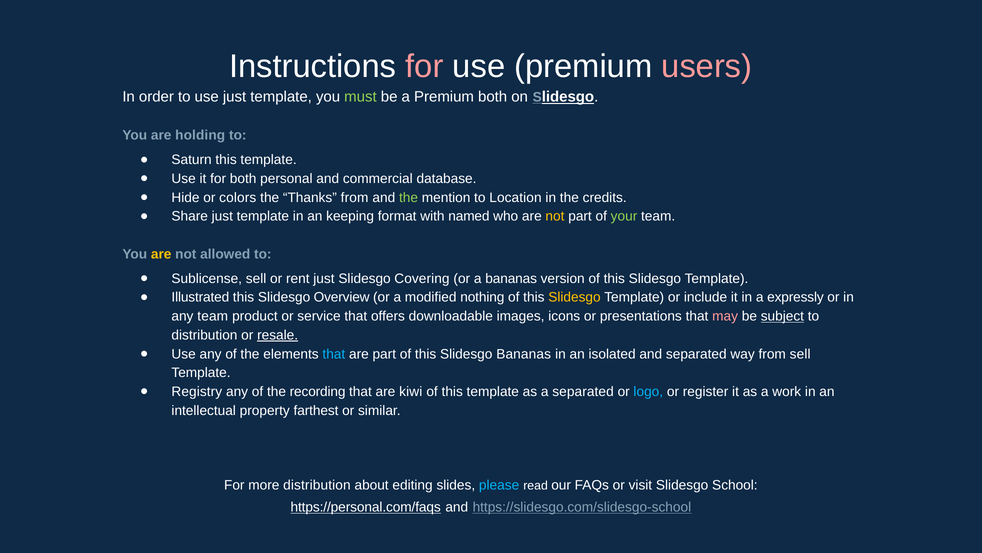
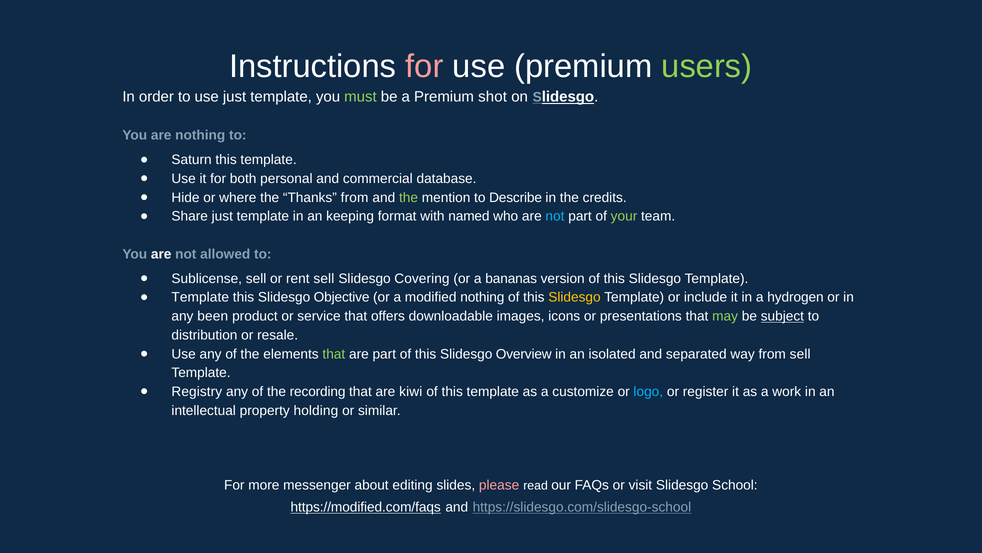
users colour: pink -> light green
Premium both: both -> shot
are holding: holding -> nothing
colors: colors -> where
Location: Location -> Describe
not at (555, 216) colour: yellow -> light blue
are at (161, 254) colour: yellow -> white
rent just: just -> sell
Illustrated at (200, 297): Illustrated -> Template
Overview: Overview -> Objective
expressly: expressly -> hydrogen
any team: team -> been
may colour: pink -> light green
resale underline: present -> none
that at (334, 354) colour: light blue -> light green
Slidesgo Bananas: Bananas -> Overview
a separated: separated -> customize
farthest: farthest -> holding
more distribution: distribution -> messenger
please colour: light blue -> pink
https://personal.com/faqs: https://personal.com/faqs -> https://modified.com/faqs
